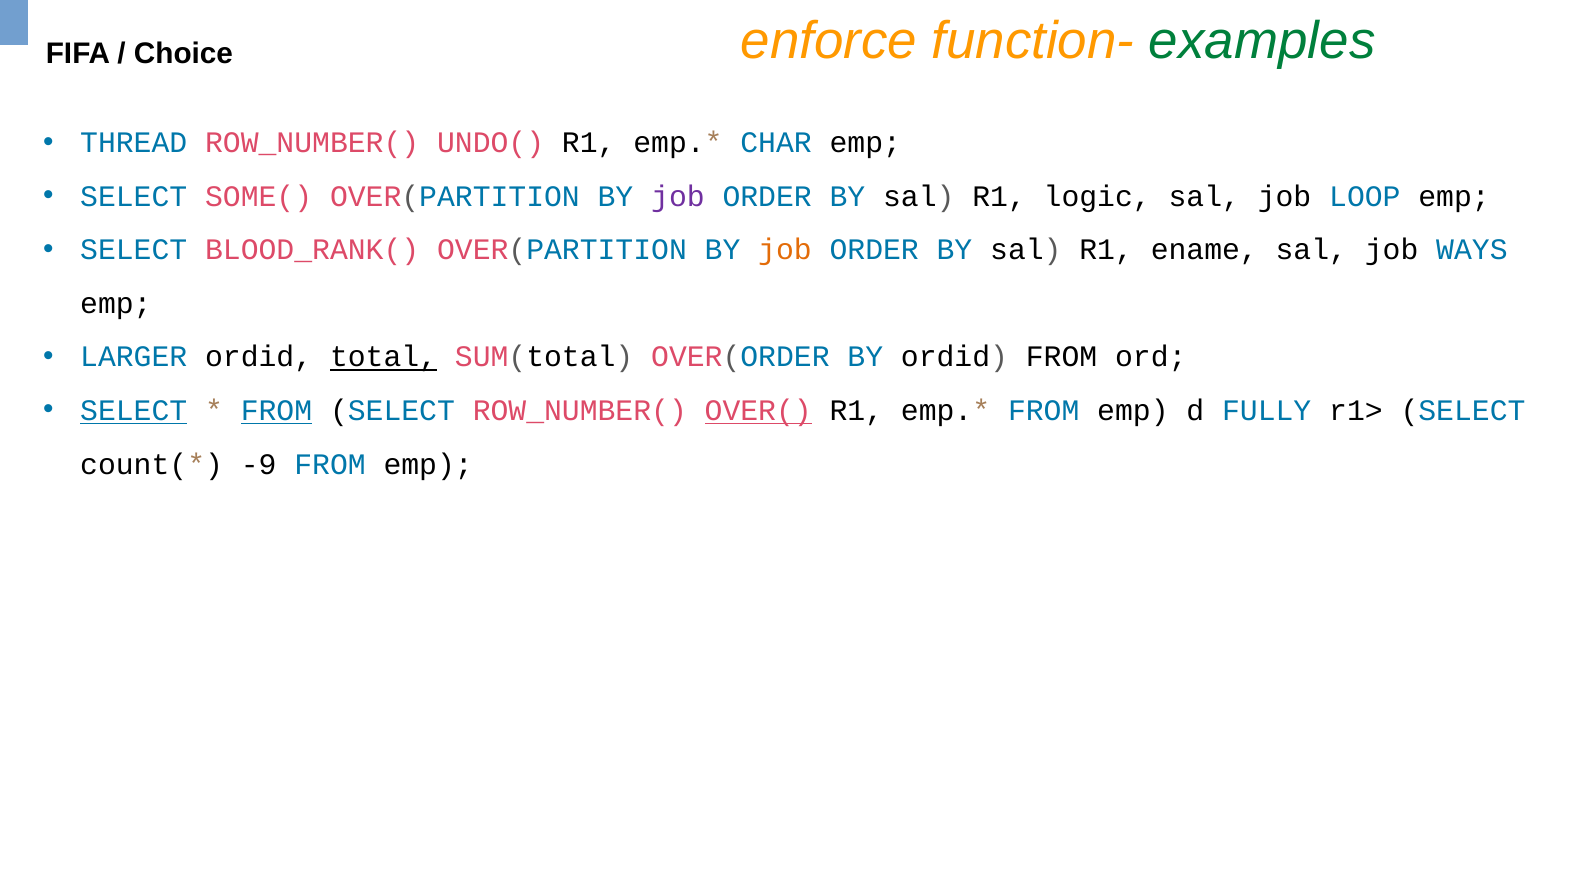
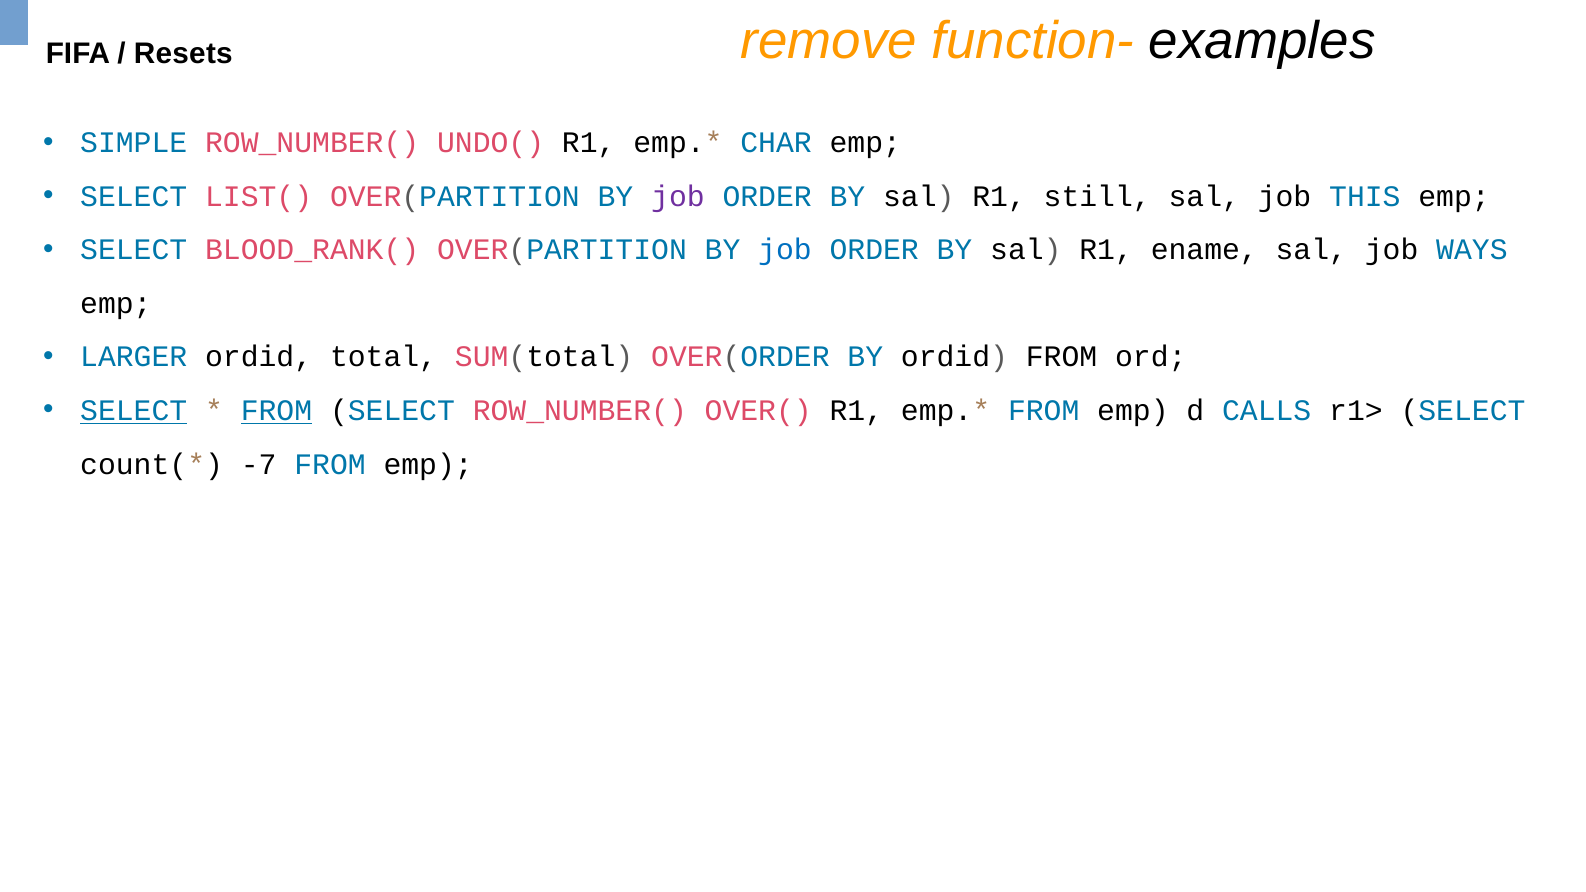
enforce: enforce -> remove
examples colour: green -> black
Choice: Choice -> Resets
THREAD: THREAD -> SIMPLE
SOME(: SOME( -> LIST(
logic: logic -> still
LOOP: LOOP -> THIS
job at (785, 250) colour: orange -> blue
total underline: present -> none
OVER( underline: present -> none
FULLY: FULLY -> CALLS
-9: -9 -> -7
